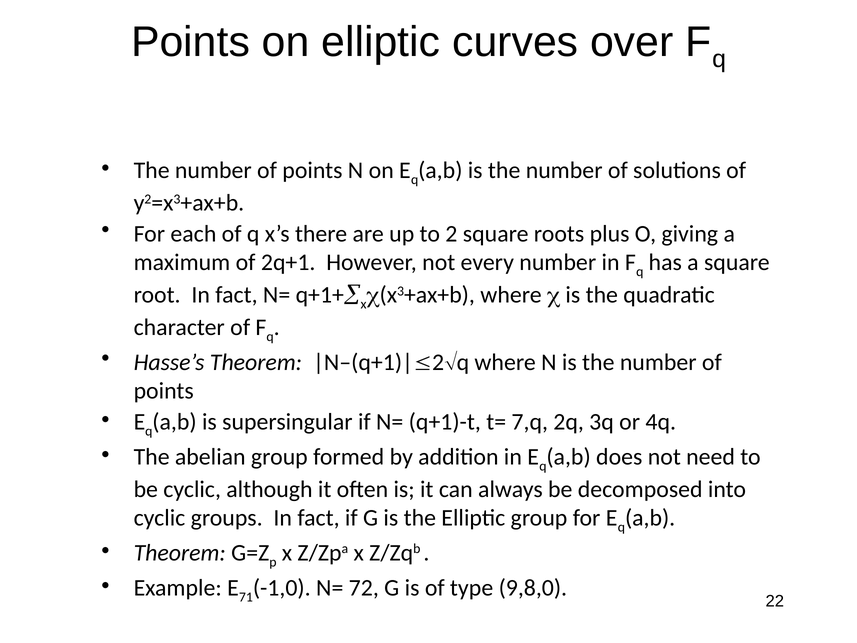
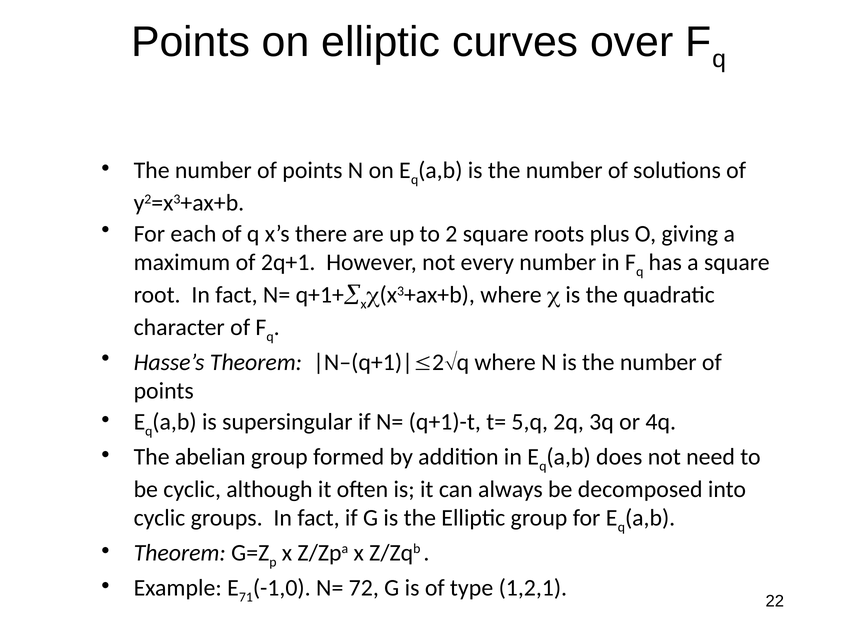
7,q: 7,q -> 5,q
9,8,0: 9,8,0 -> 1,2,1
